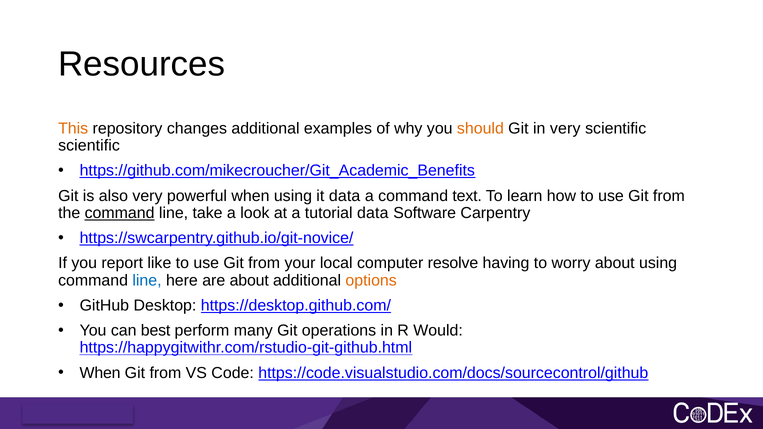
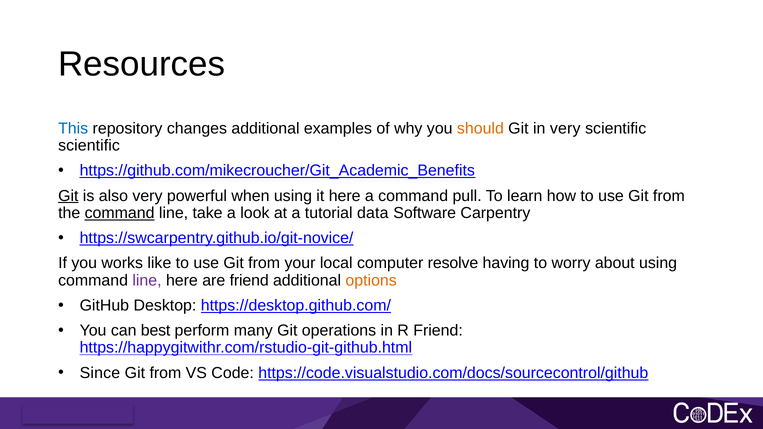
This colour: orange -> blue
Git at (68, 196) underline: none -> present
it data: data -> here
text: text -> pull
report: report -> works
line at (147, 280) colour: blue -> purple
are about: about -> friend
R Would: Would -> Friend
When at (100, 373): When -> Since
